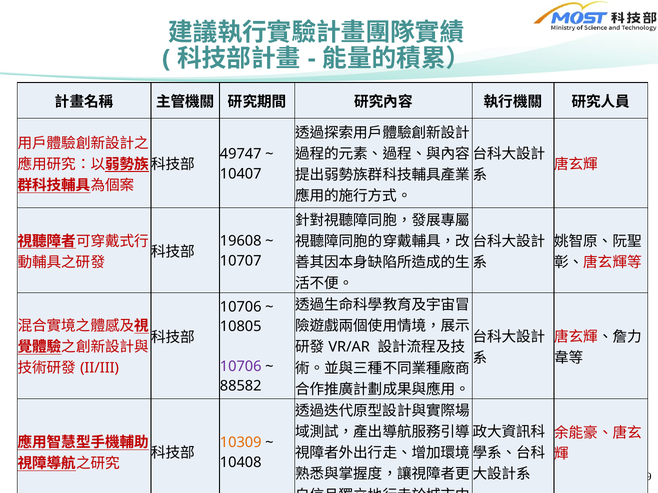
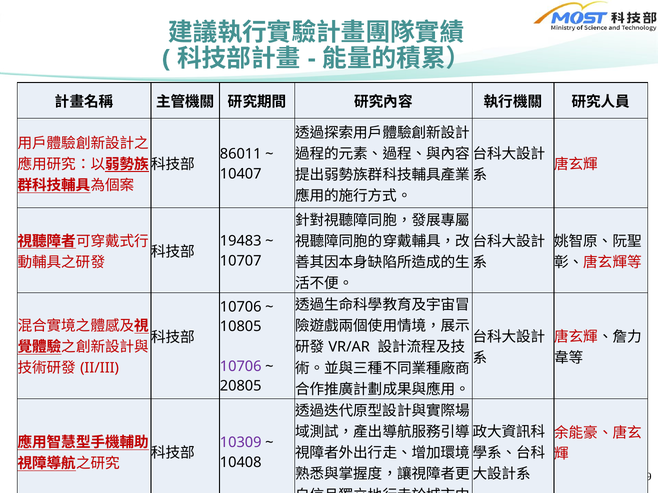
49747: 49747 -> 86011
19608: 19608 -> 19483
88582: 88582 -> 20805
10309 colour: orange -> purple
